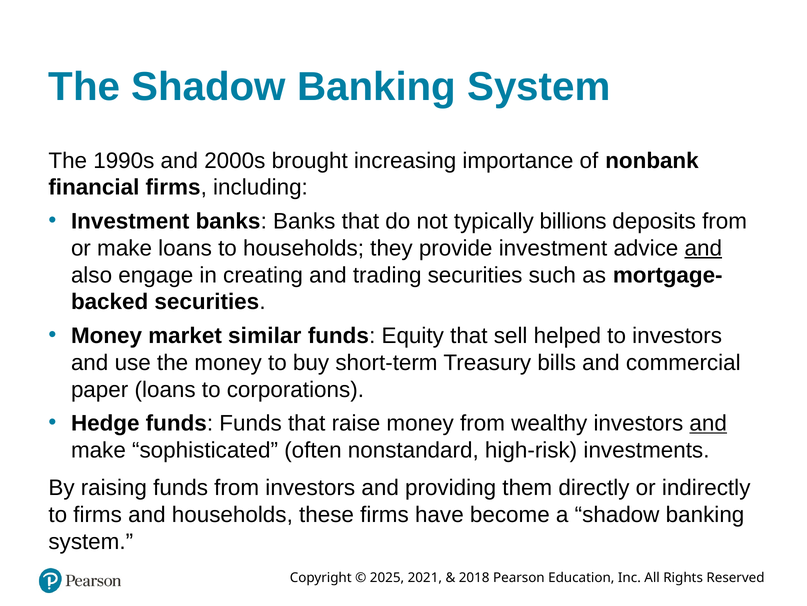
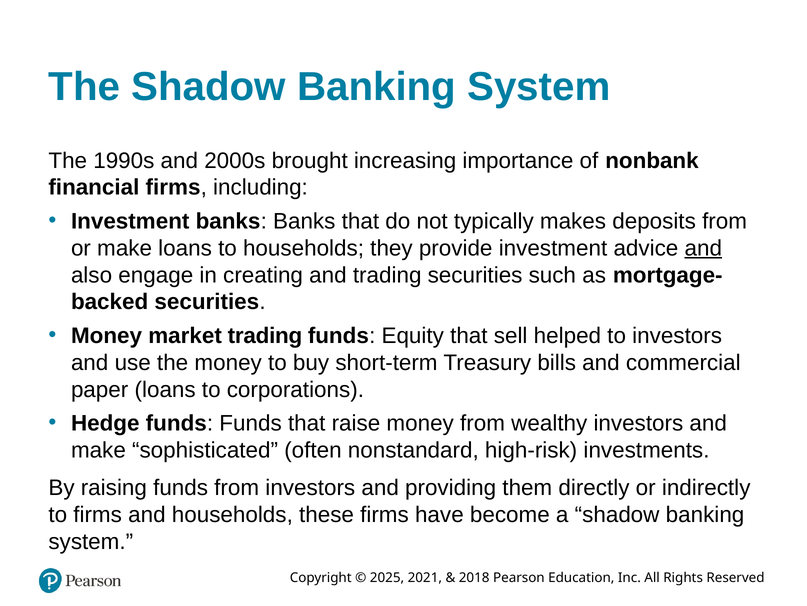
billions: billions -> makes
market similar: similar -> trading
and at (708, 423) underline: present -> none
